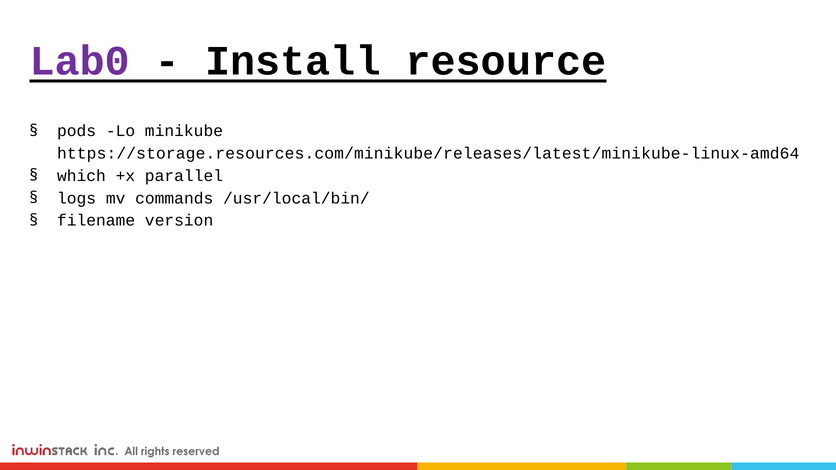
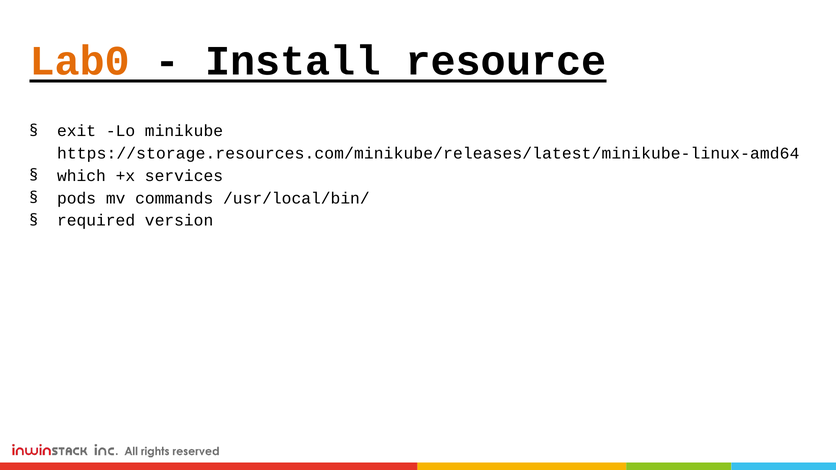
Lab0 colour: purple -> orange
pods: pods -> exit
parallel: parallel -> services
logs: logs -> pods
filename: filename -> required
